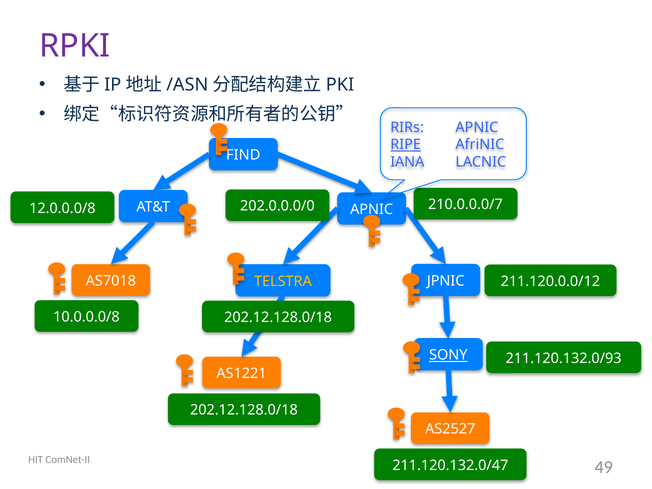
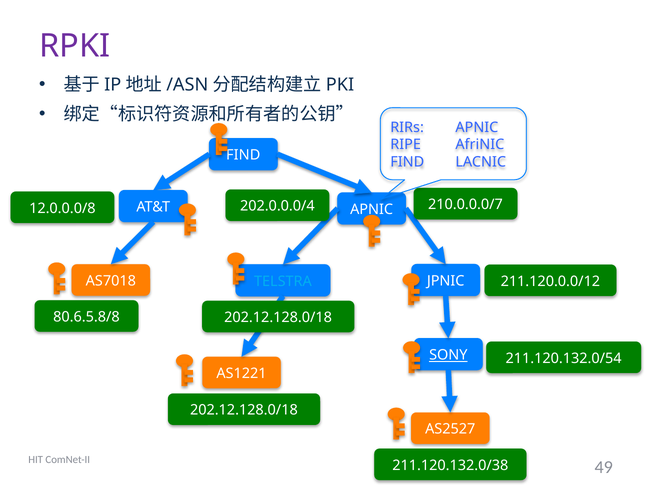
RIPE underline: present -> none
IANA at (407, 162): IANA -> FIND
202.0.0.0/0: 202.0.0.0/0 -> 202.0.0.0/4
TELSTRA colour: yellow -> light blue
10.0.0.0/8: 10.0.0.0/8 -> 80.6.5.8/8
211.120.132.0/93: 211.120.132.0/93 -> 211.120.132.0/54
211.120.132.0/47: 211.120.132.0/47 -> 211.120.132.0/38
